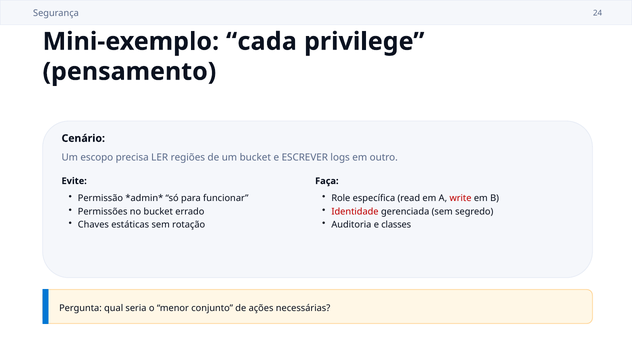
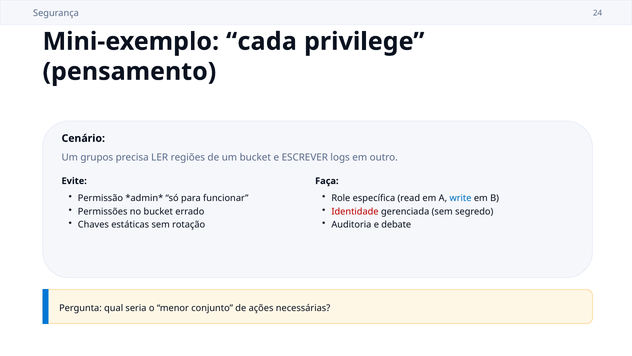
escopo: escopo -> grupos
write colour: red -> blue
classes: classes -> debate
